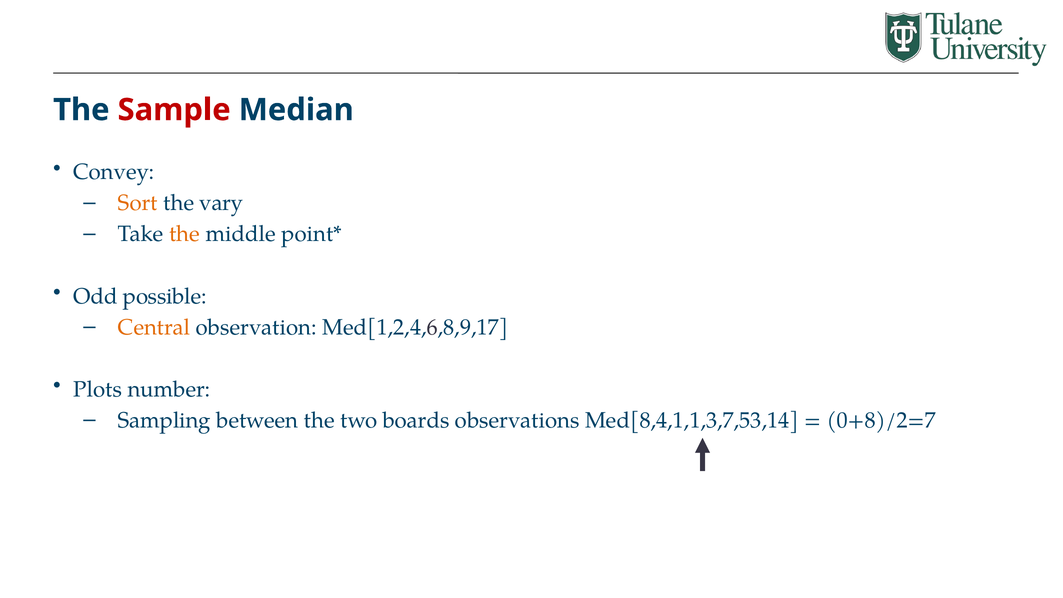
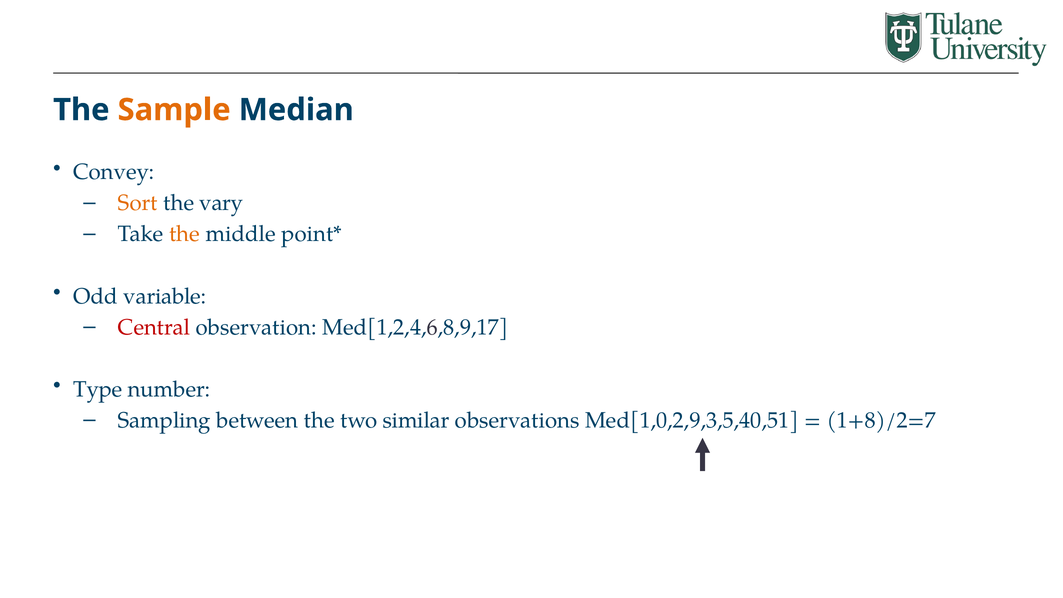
Sample colour: red -> orange
possible: possible -> variable
Central colour: orange -> red
Plots: Plots -> Type
boards: boards -> similar
Med[8,4,1,1,3,7,53,14: Med[8,4,1,1,3,7,53,14 -> Med[1,0,2,9,3,5,40,51
0+8)/2=7: 0+8)/2=7 -> 1+8)/2=7
